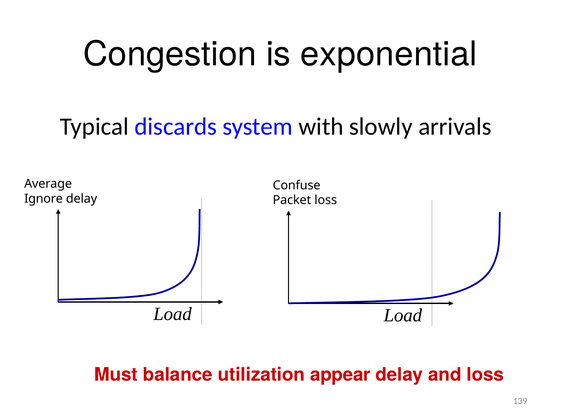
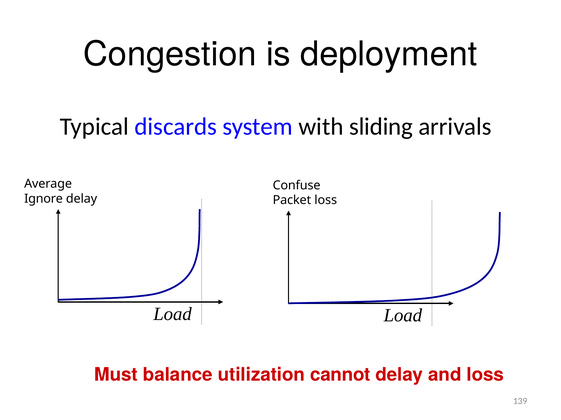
exponential: exponential -> deployment
slowly: slowly -> sliding
appear: appear -> cannot
